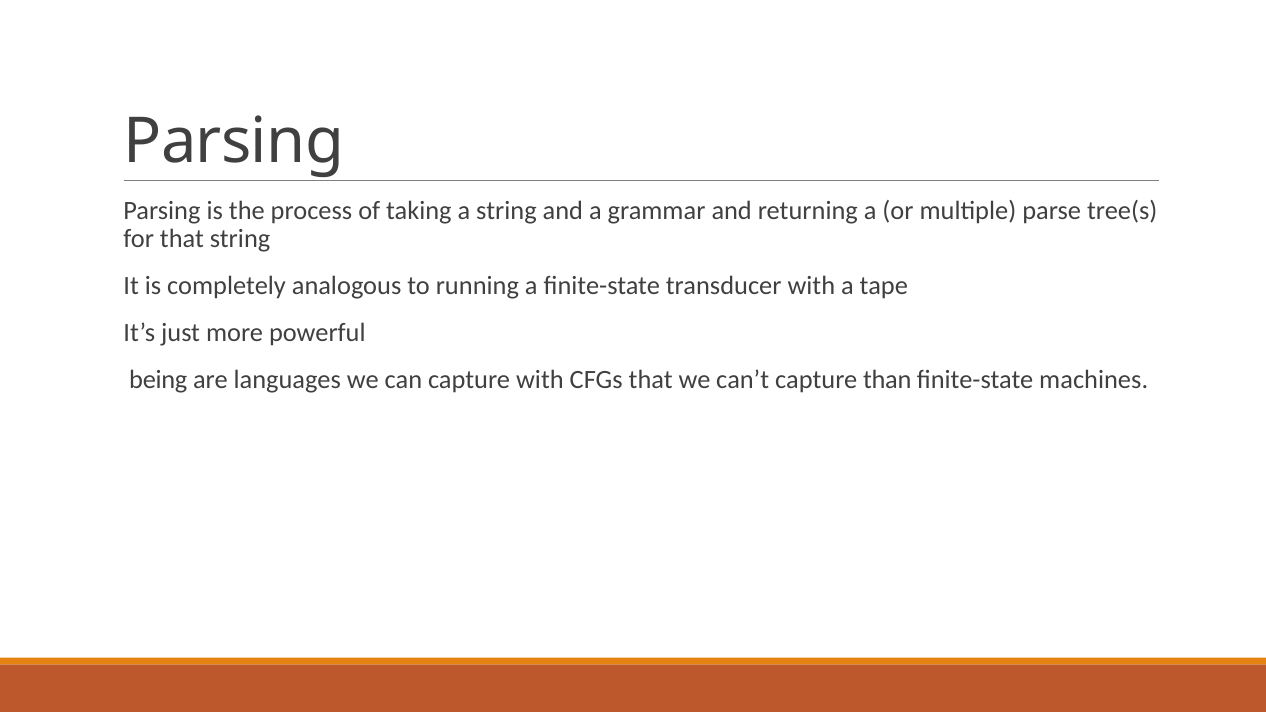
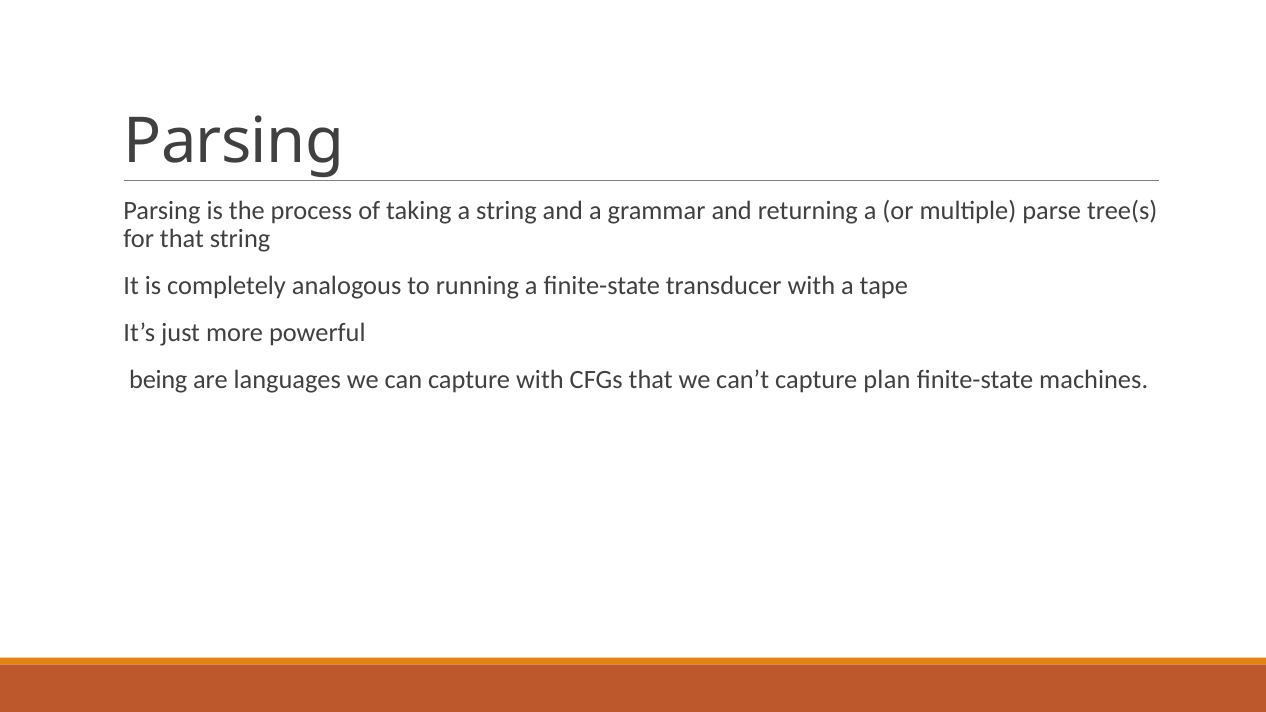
than: than -> plan
